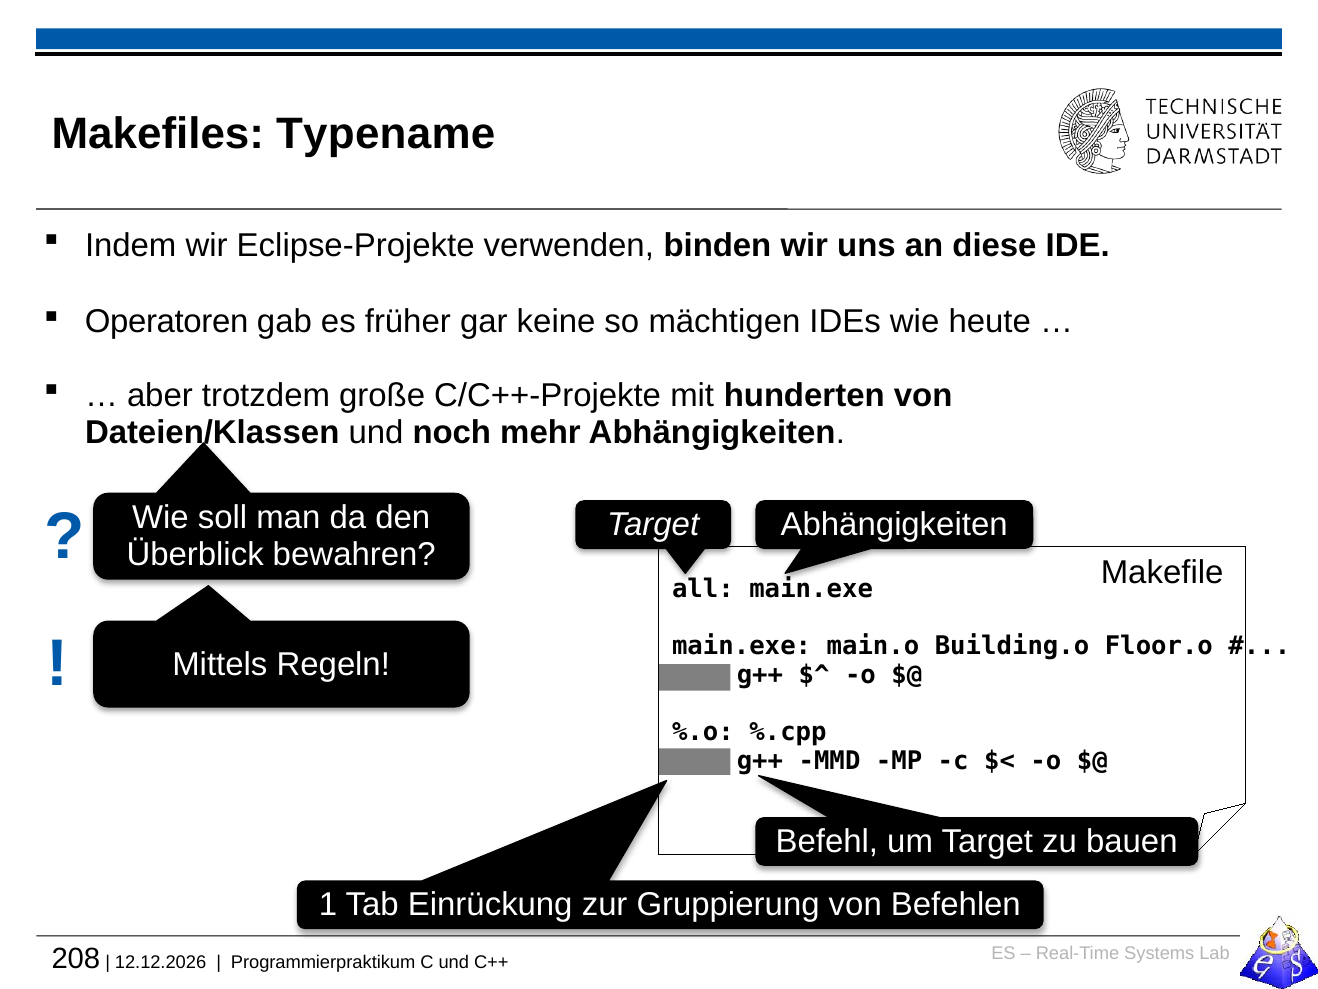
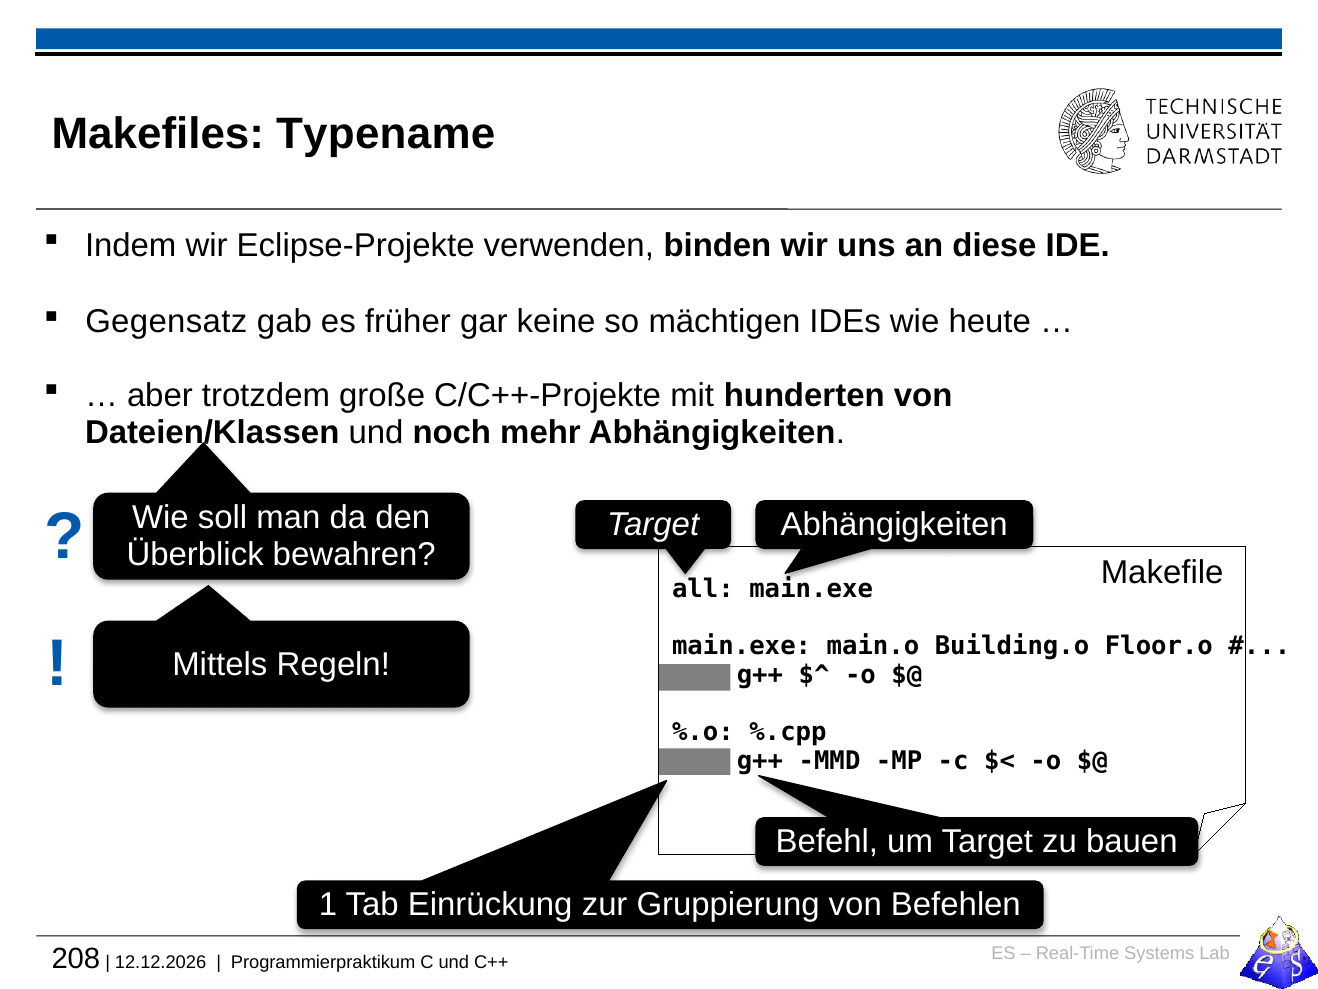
Operatoren: Operatoren -> Gegensatz
